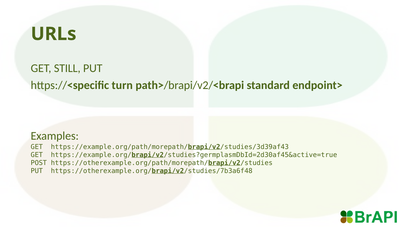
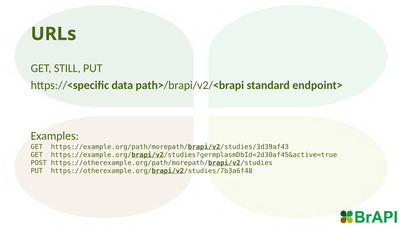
turn: turn -> data
